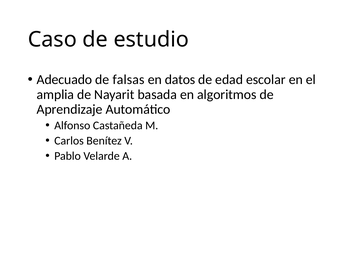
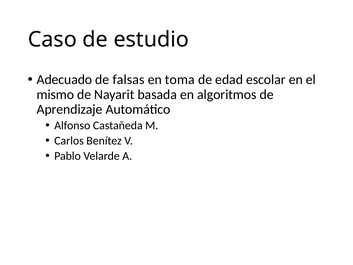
datos: datos -> toma
amplia: amplia -> mismo
